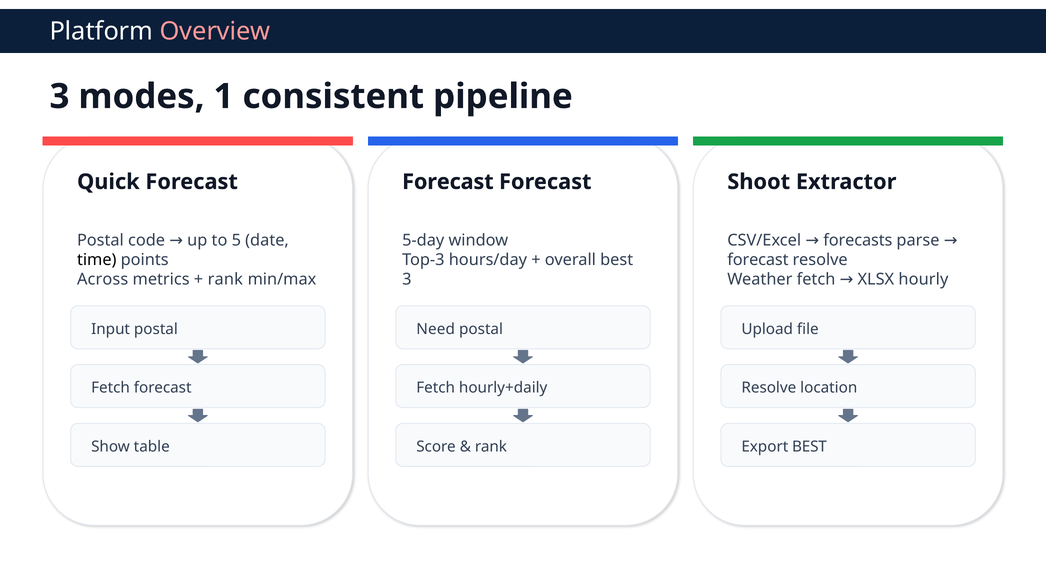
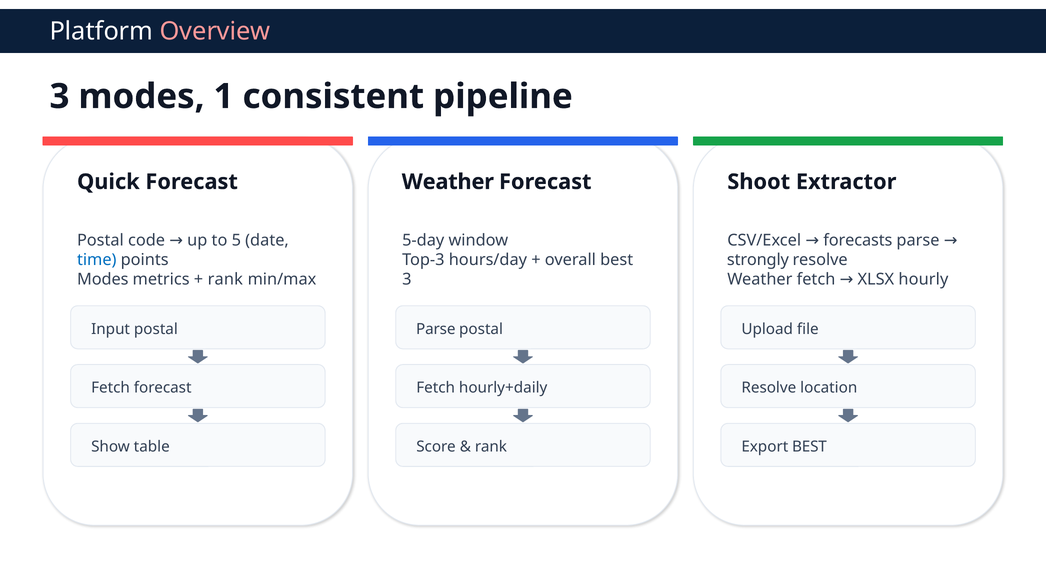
Forecast at (448, 182): Forecast -> Weather
time colour: black -> blue
forecast at (758, 260): forecast -> strongly
Across at (103, 280): Across -> Modes
Need at (436, 329): Need -> Parse
